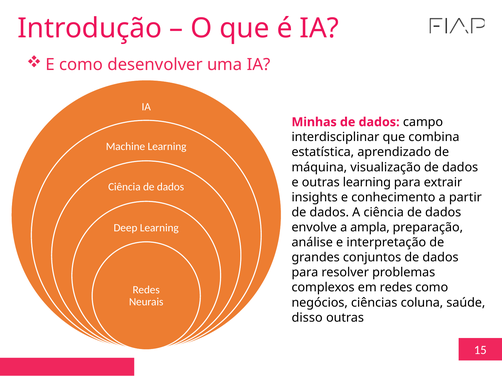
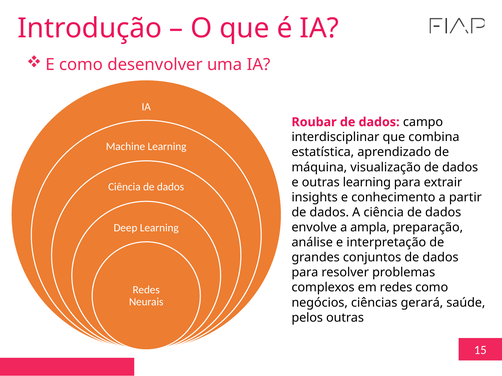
Minhas: Minhas -> Roubar
coluna: coluna -> gerará
disso: disso -> pelos
